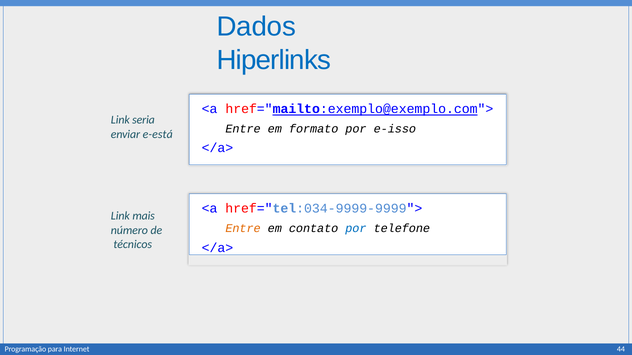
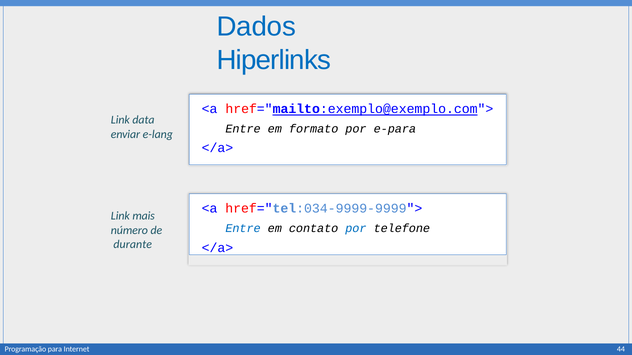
seria: seria -> data
e-isso: e-isso -> e-para
e-está: e-está -> e-lang
Entre at (243, 229) colour: orange -> blue
técnicos: técnicos -> durante
